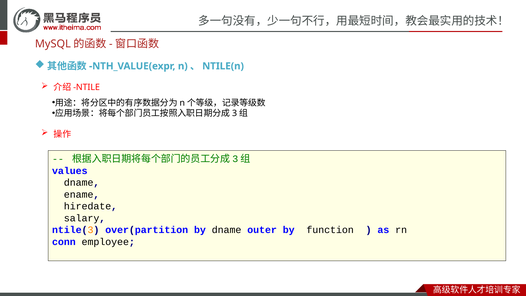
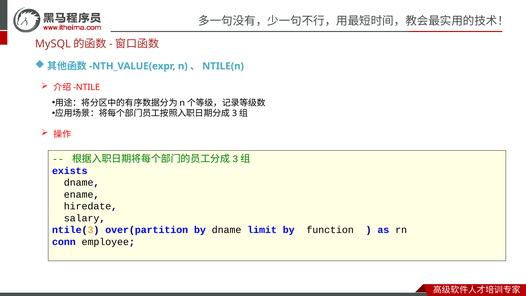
values: values -> exists
outer: outer -> limit
